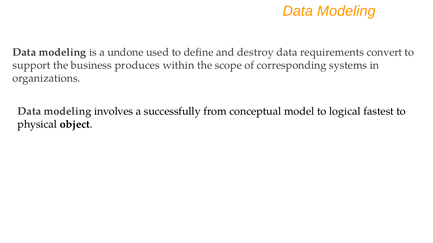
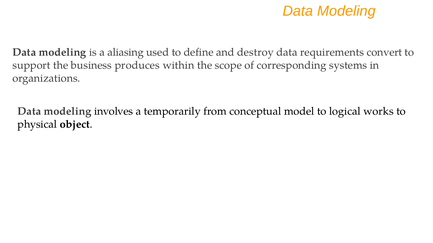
undone: undone -> aliasing
successfully: successfully -> temporarily
fastest: fastest -> works
